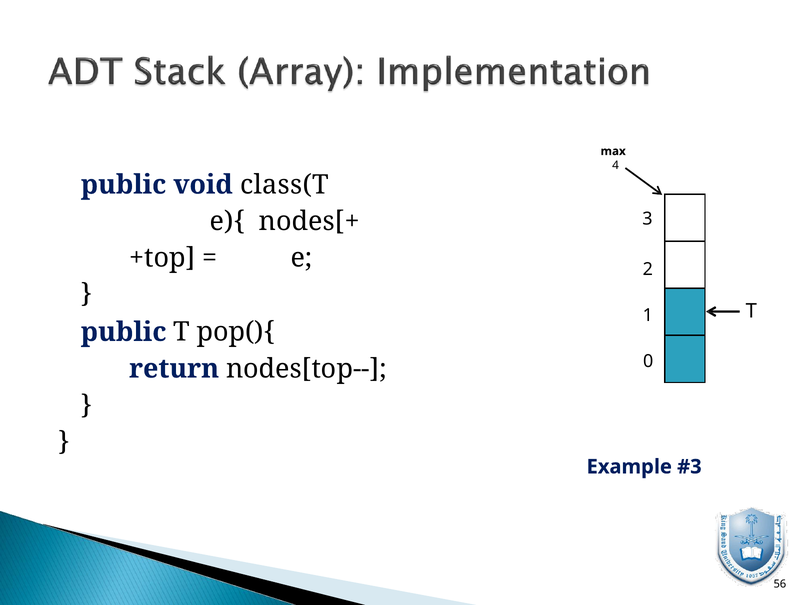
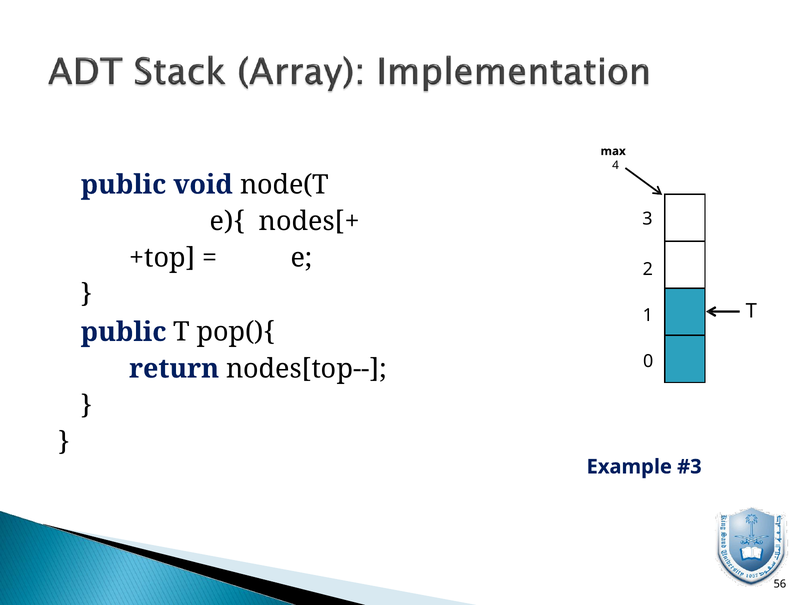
class(T: class(T -> node(T
